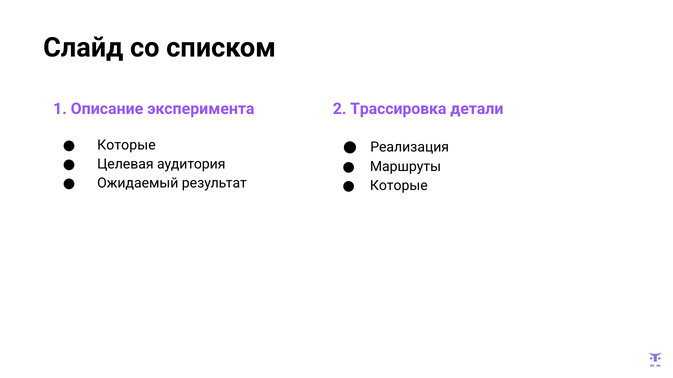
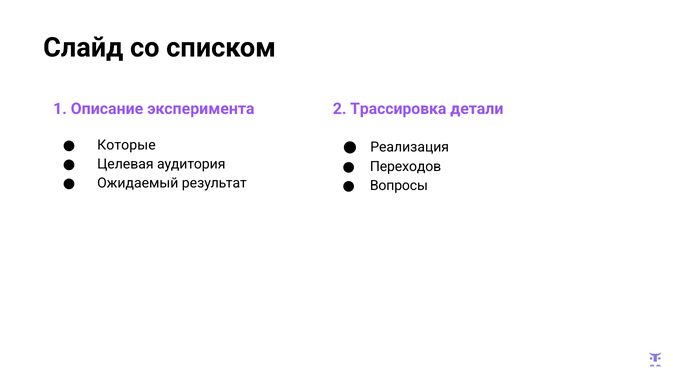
Маршруты: Маршруты -> Переходов
Которые at (399, 186): Которые -> Вопросы
